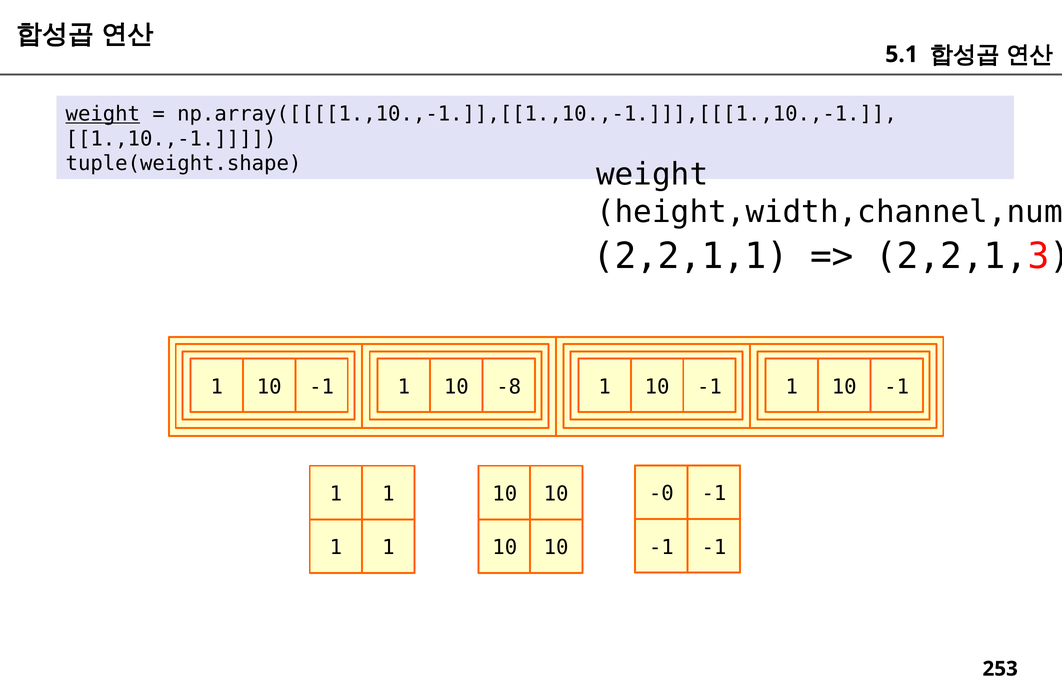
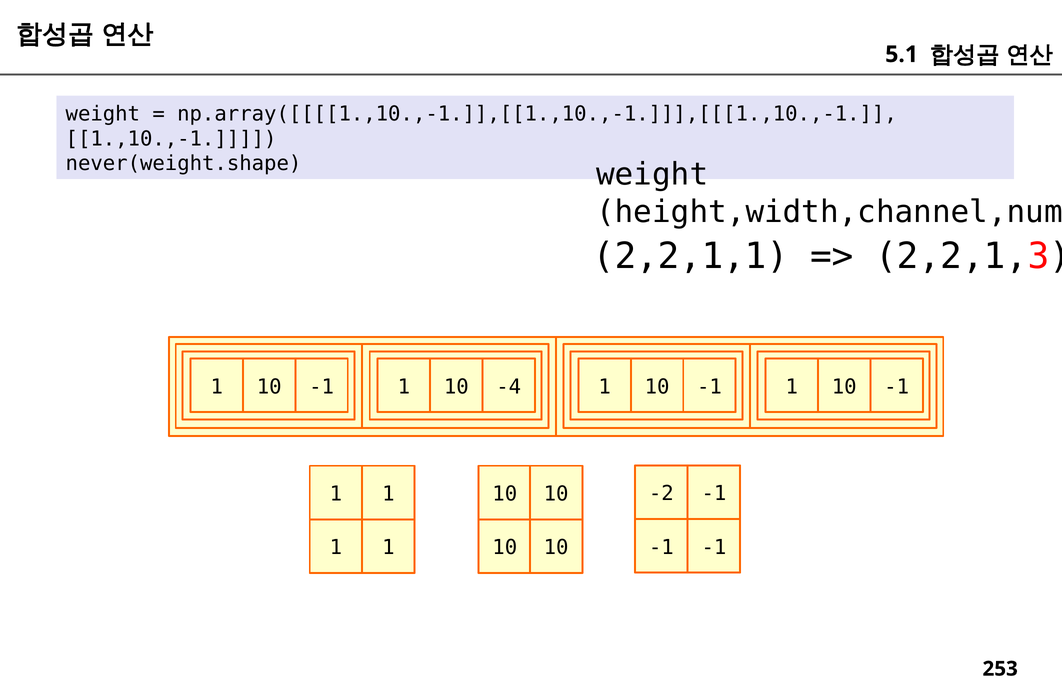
weight at (103, 114) underline: present -> none
tuple(weight.shape: tuple(weight.shape -> never(weight.shape
-8: -8 -> -4
-0: -0 -> -2
